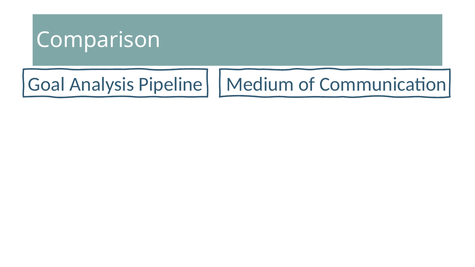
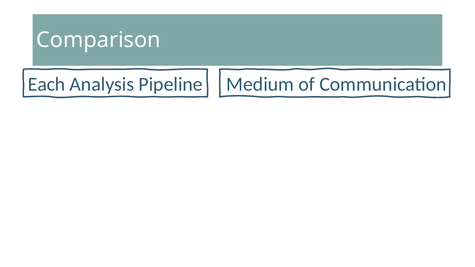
Goal: Goal -> Each
